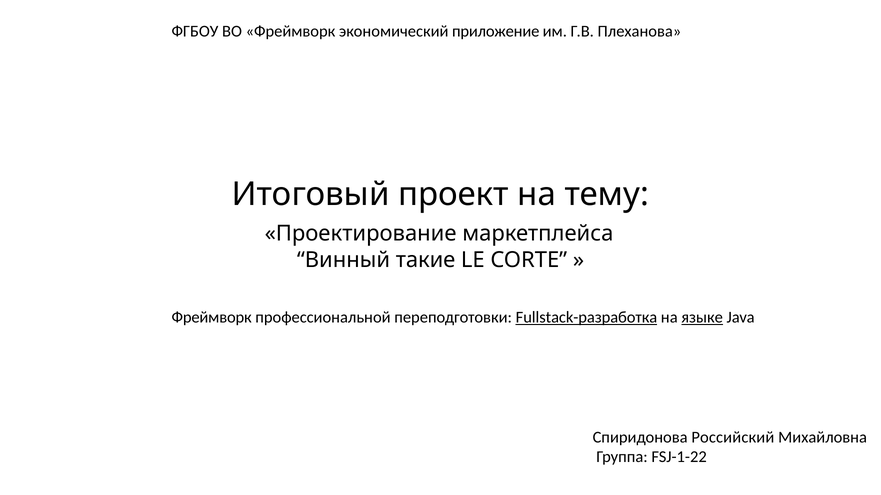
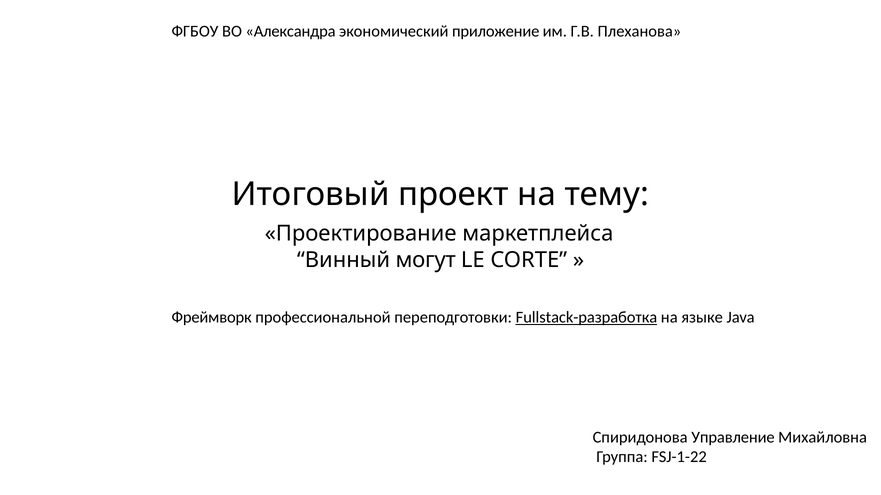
ВО Фреймворк: Фреймворк -> Александра
такие: такие -> могут
языке underline: present -> none
Российский: Российский -> Управление
